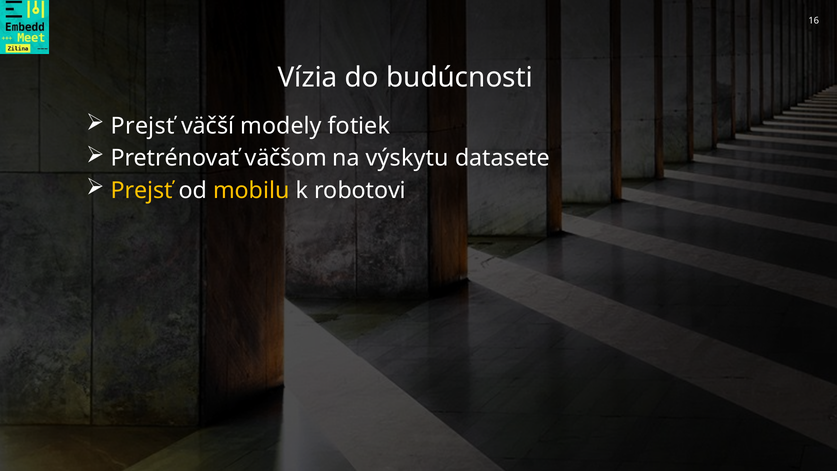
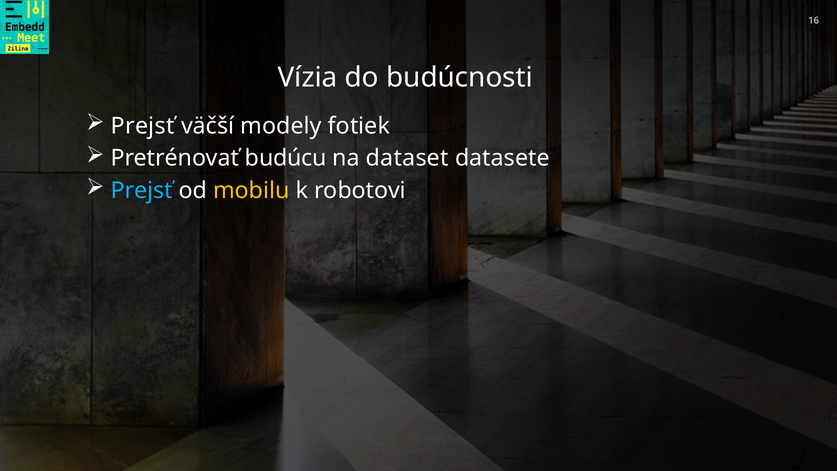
väčšom: väčšom -> budúcu
výskytu: výskytu -> dataset
Prejsť at (142, 190) colour: yellow -> light blue
